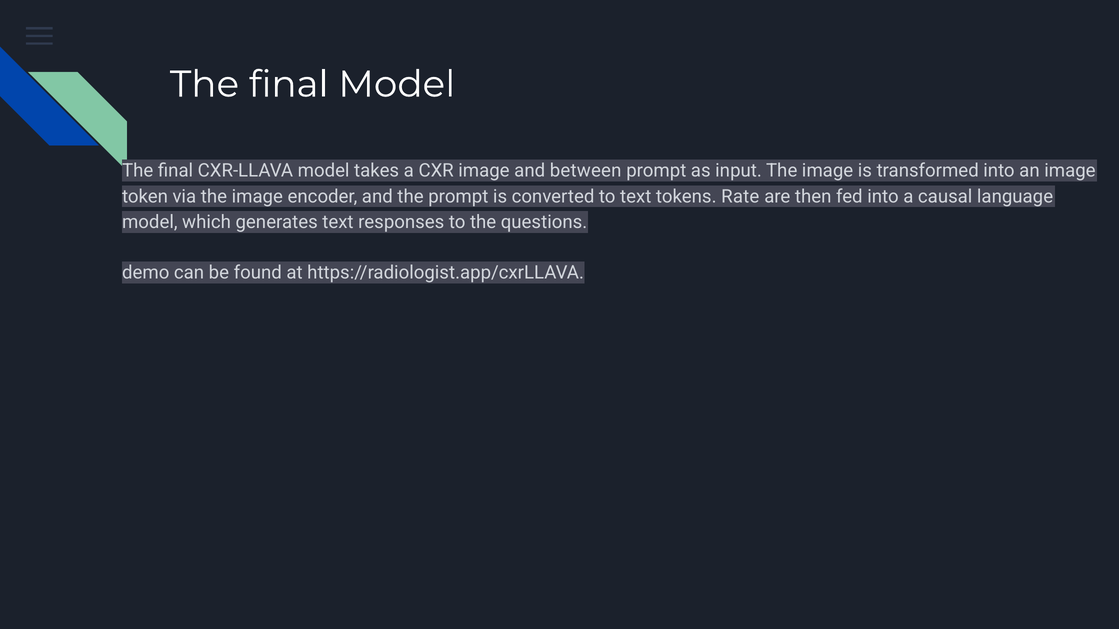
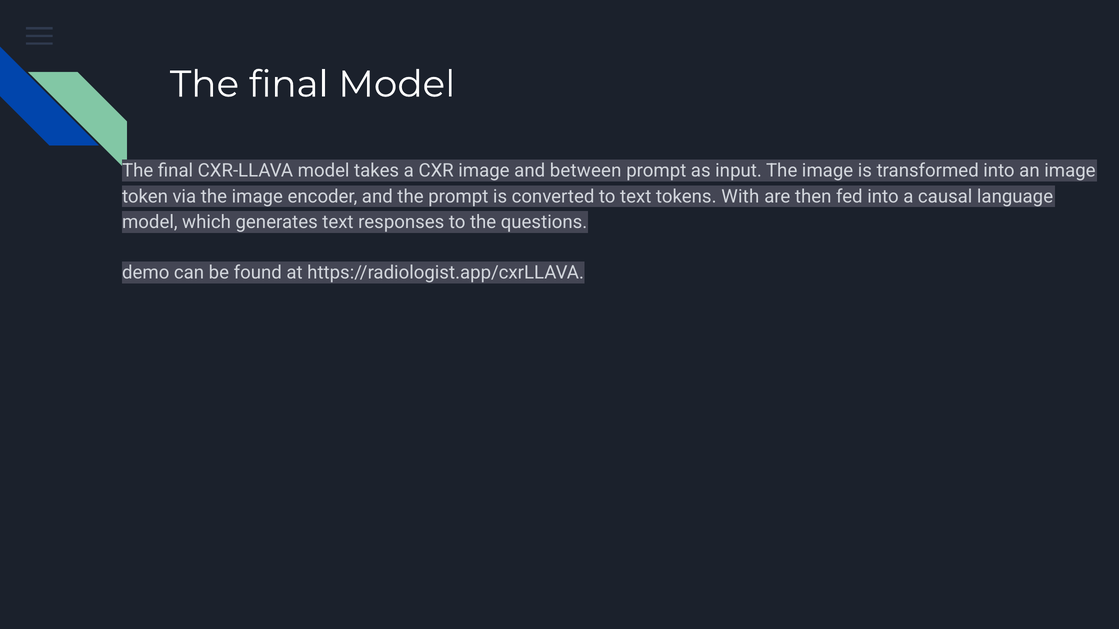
Rate: Rate -> With
